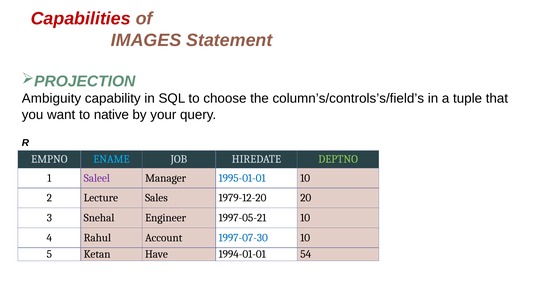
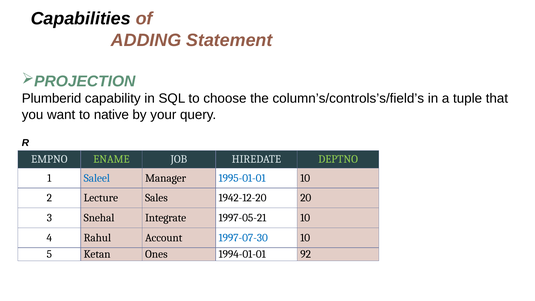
Capabilities colour: red -> black
IMAGES: IMAGES -> ADDING
Ambiguity: Ambiguity -> Plumberid
ENAME colour: light blue -> light green
Saleel colour: purple -> blue
1979-12-20: 1979-12-20 -> 1942-12-20
Engineer: Engineer -> Integrate
Have: Have -> Ones
54: 54 -> 92
